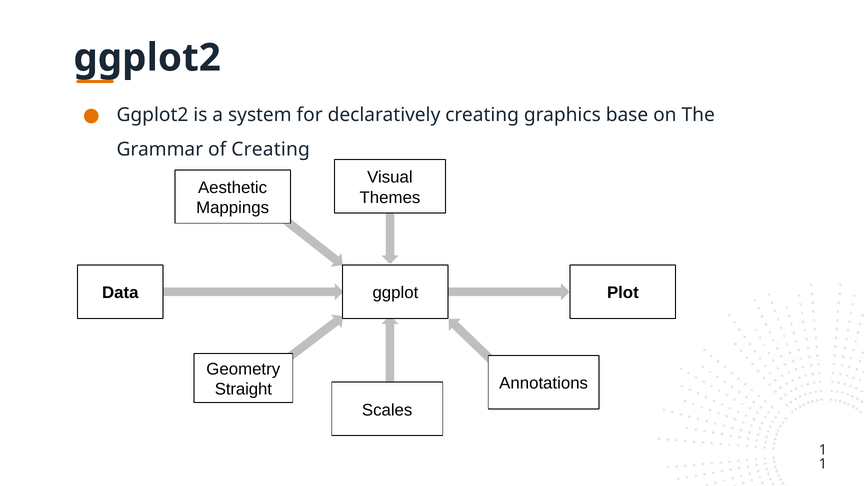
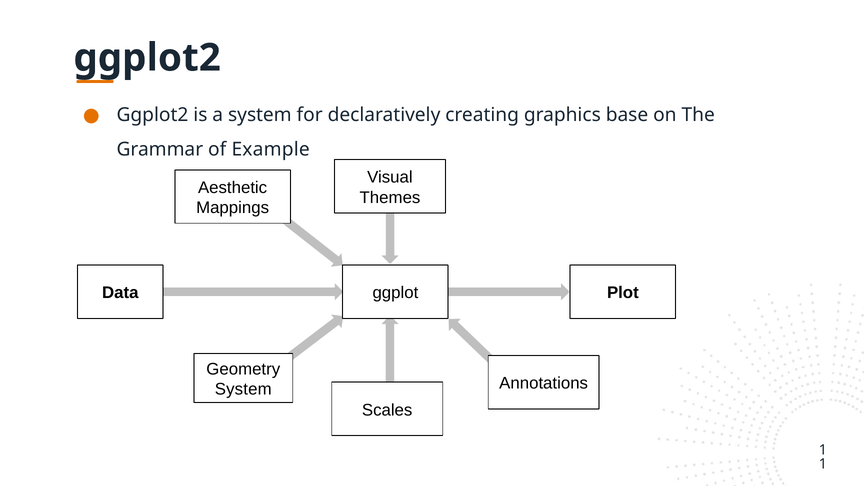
of Creating: Creating -> Example
Straight at (243, 389): Straight -> System
